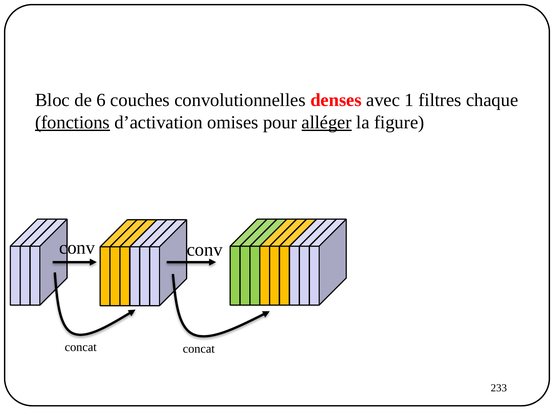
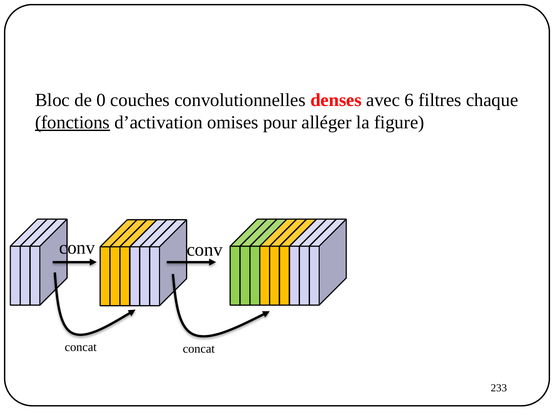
6: 6 -> 0
1: 1 -> 6
alléger underline: present -> none
